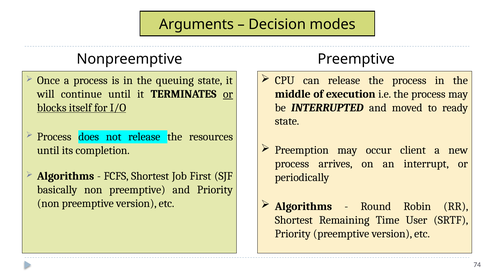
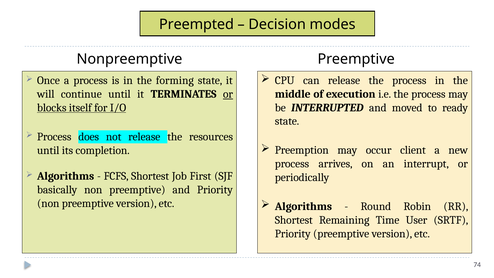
Arguments: Arguments -> Preempted
queuing: queuing -> forming
